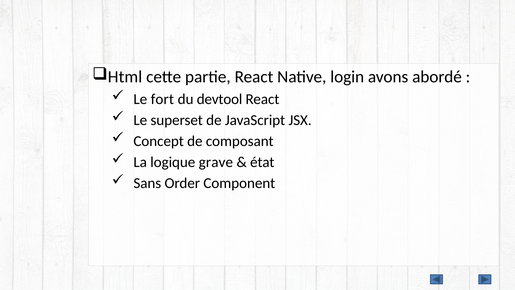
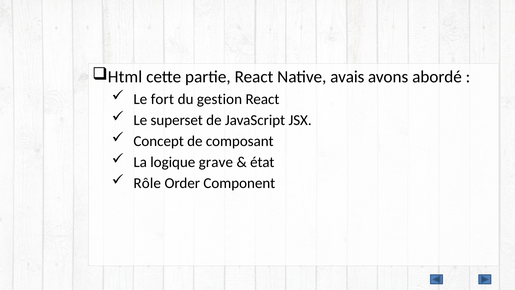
login: login -> avais
devtool: devtool -> gestion
Sans: Sans -> Rôle
